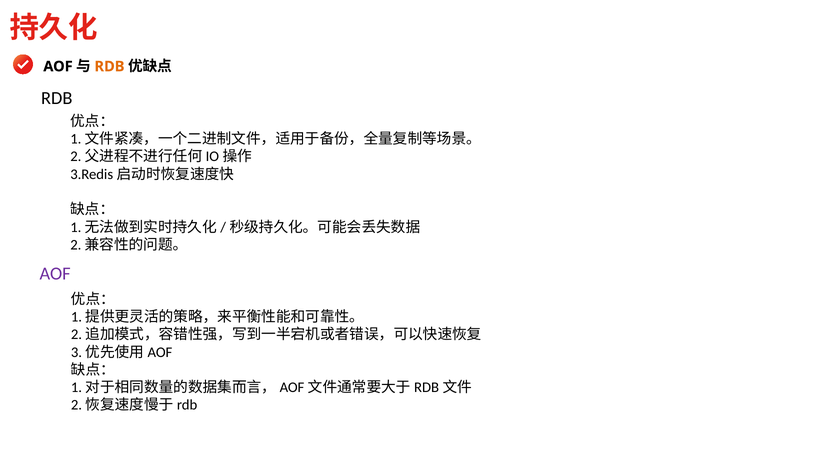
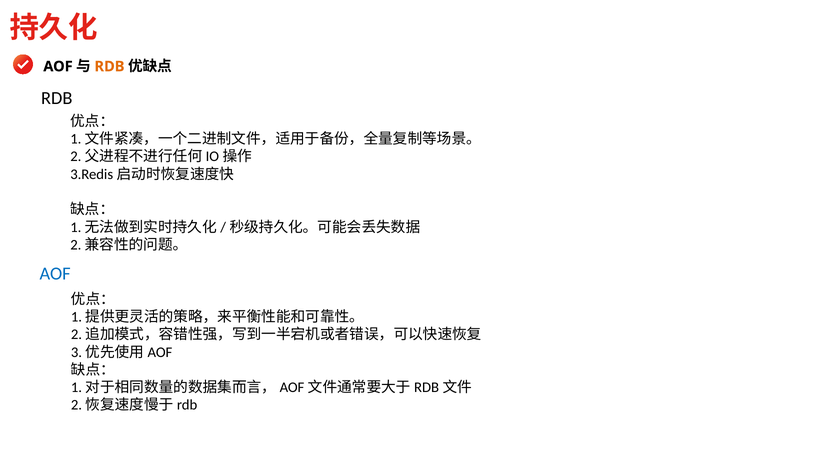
AOF at (55, 274) colour: purple -> blue
